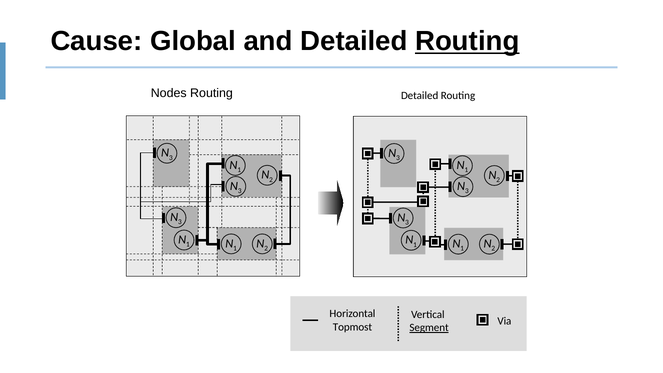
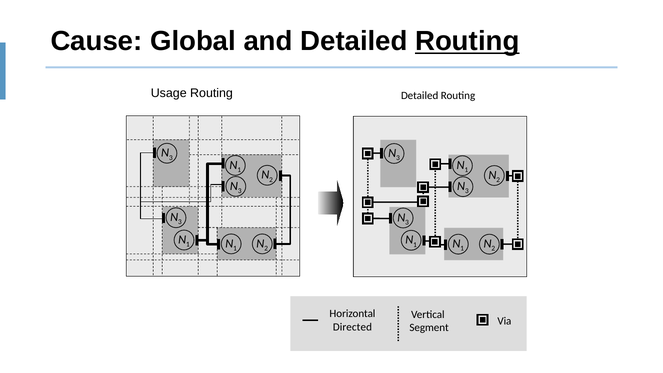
Nodes: Nodes -> Usage
Topmost: Topmost -> Directed
Segment underline: present -> none
